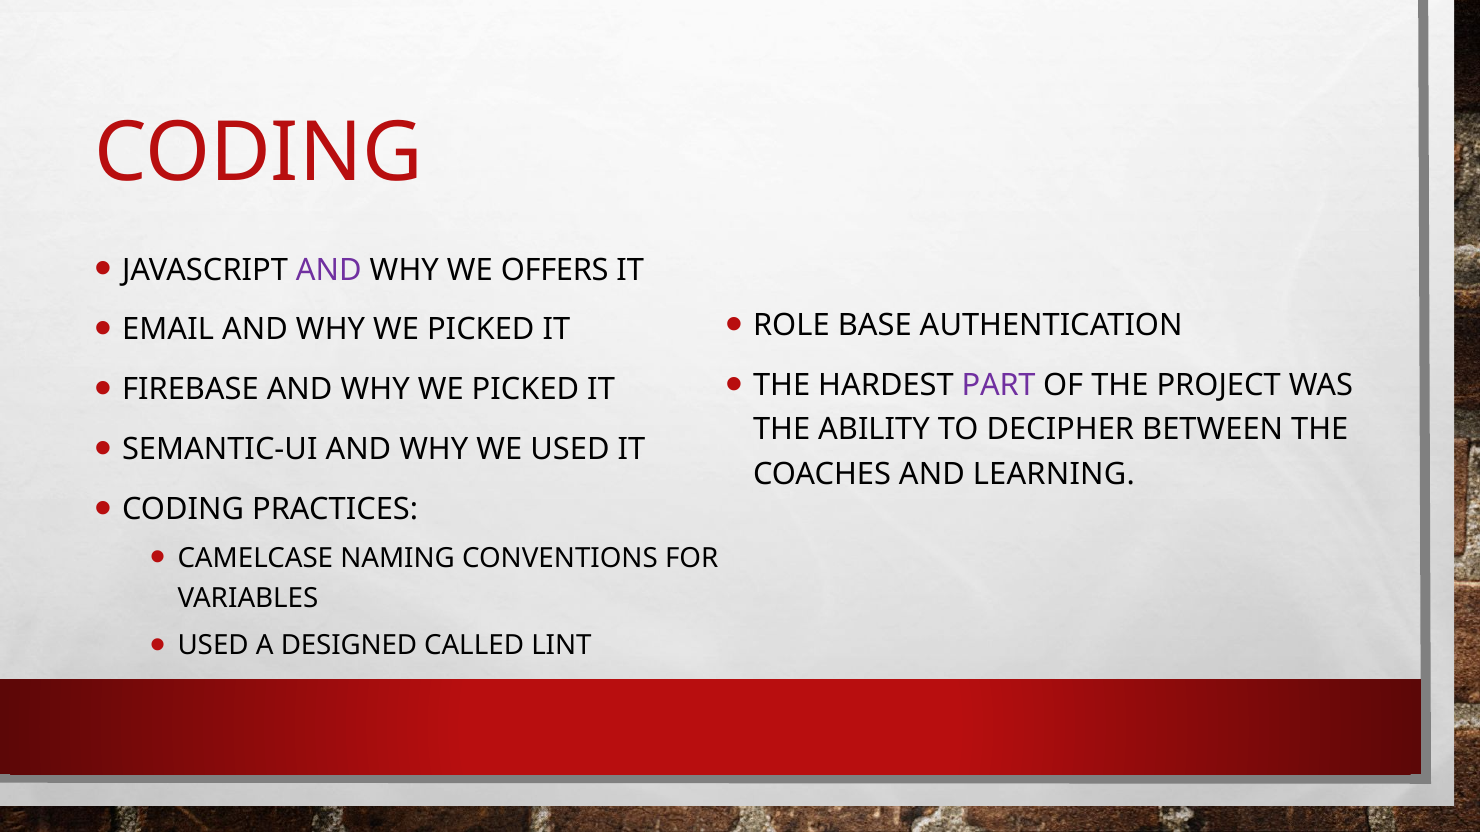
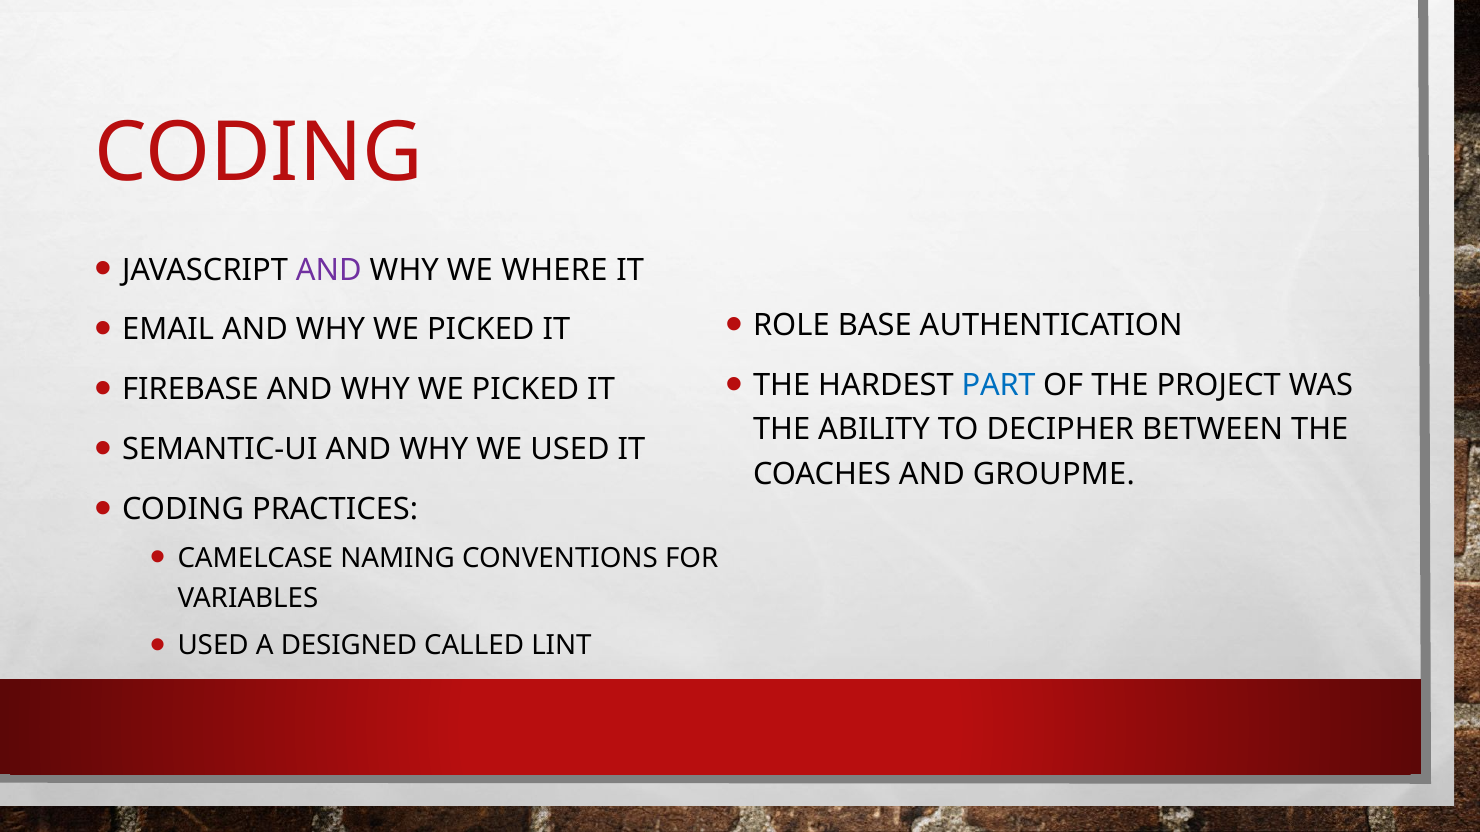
OFFERS: OFFERS -> WHERE
PART colour: purple -> blue
LEARNING: LEARNING -> GROUPME
